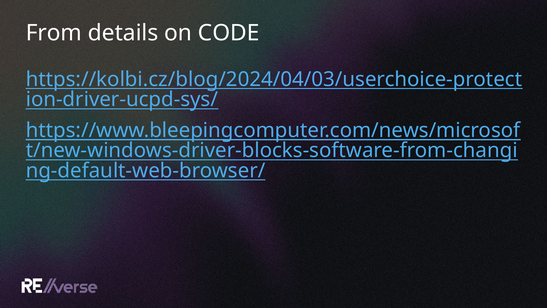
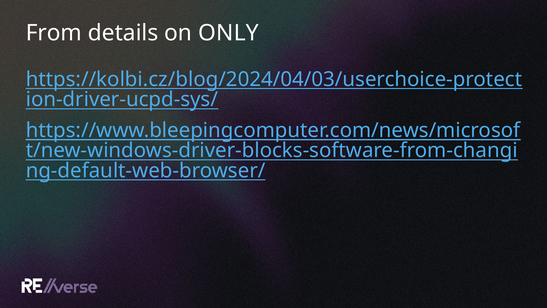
CODE: CODE -> ONLY
